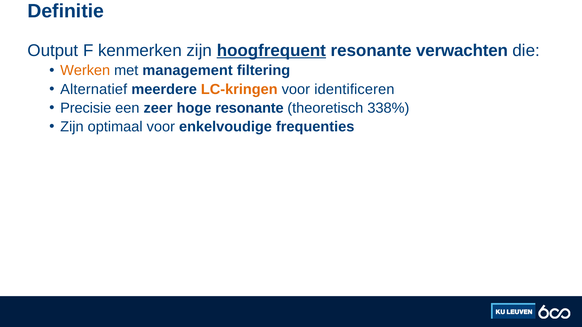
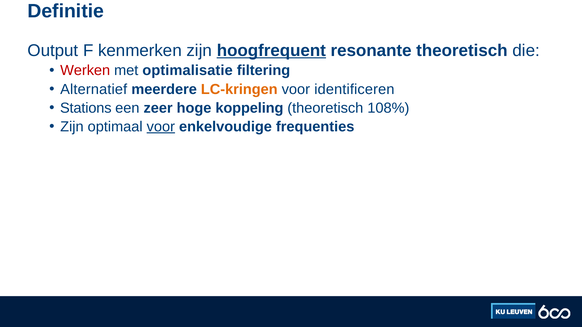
resonante verwachten: verwachten -> theoretisch
Werken colour: orange -> red
management: management -> optimalisatie
Precisie: Precisie -> Stations
hoge resonante: resonante -> koppeling
338%: 338% -> 108%
voor at (161, 127) underline: none -> present
